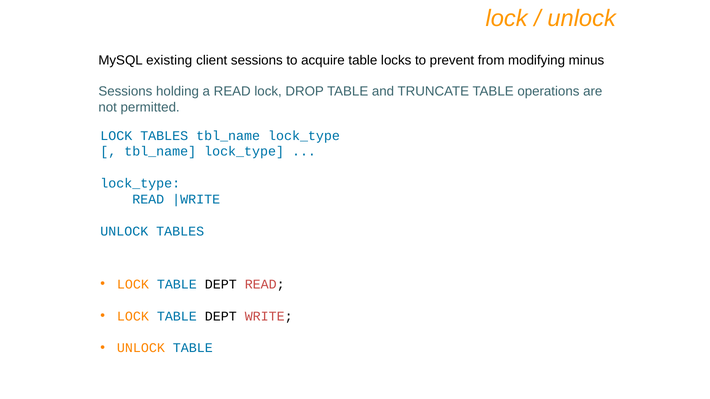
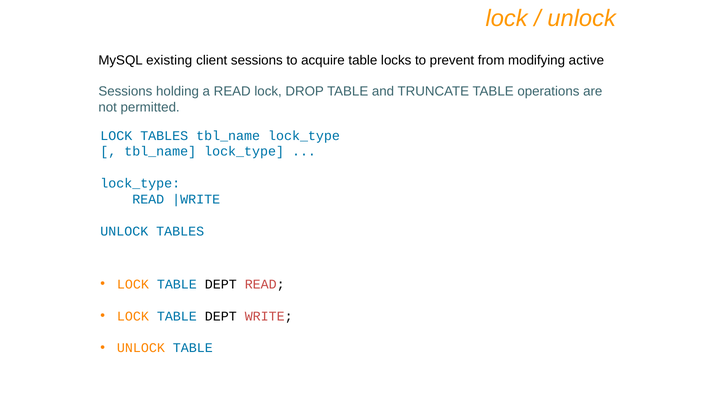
minus: minus -> active
